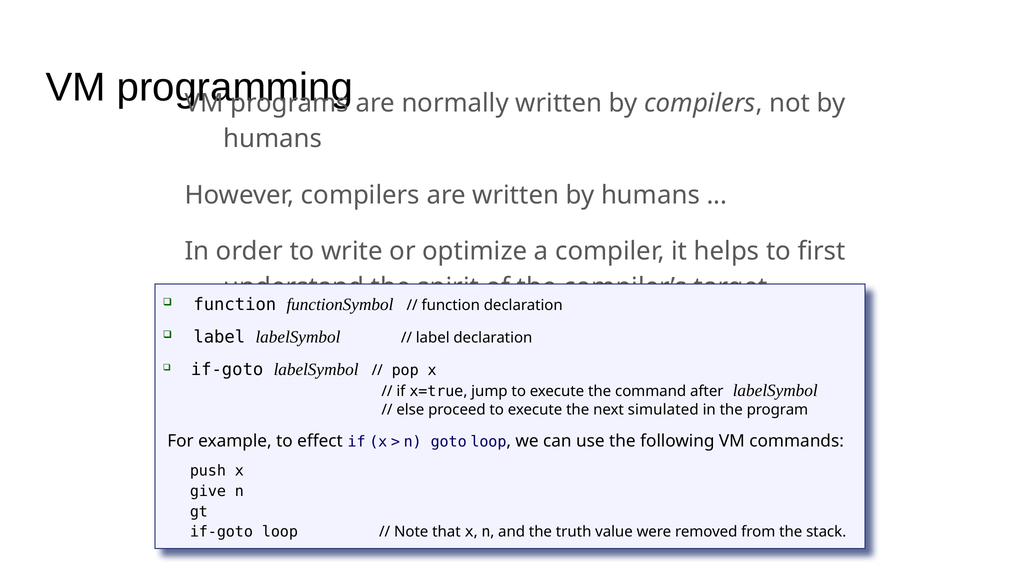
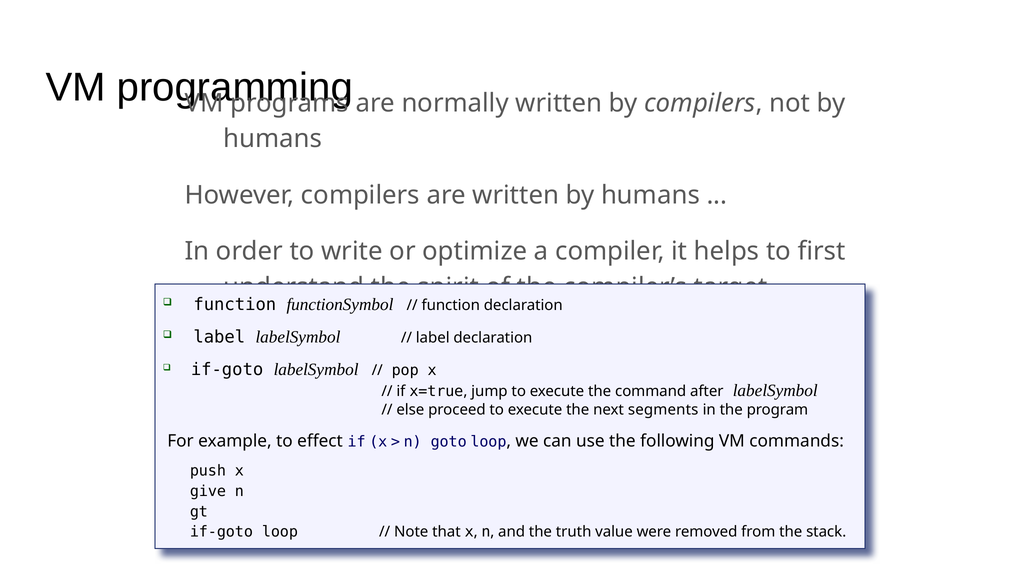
simulated: simulated -> segments
